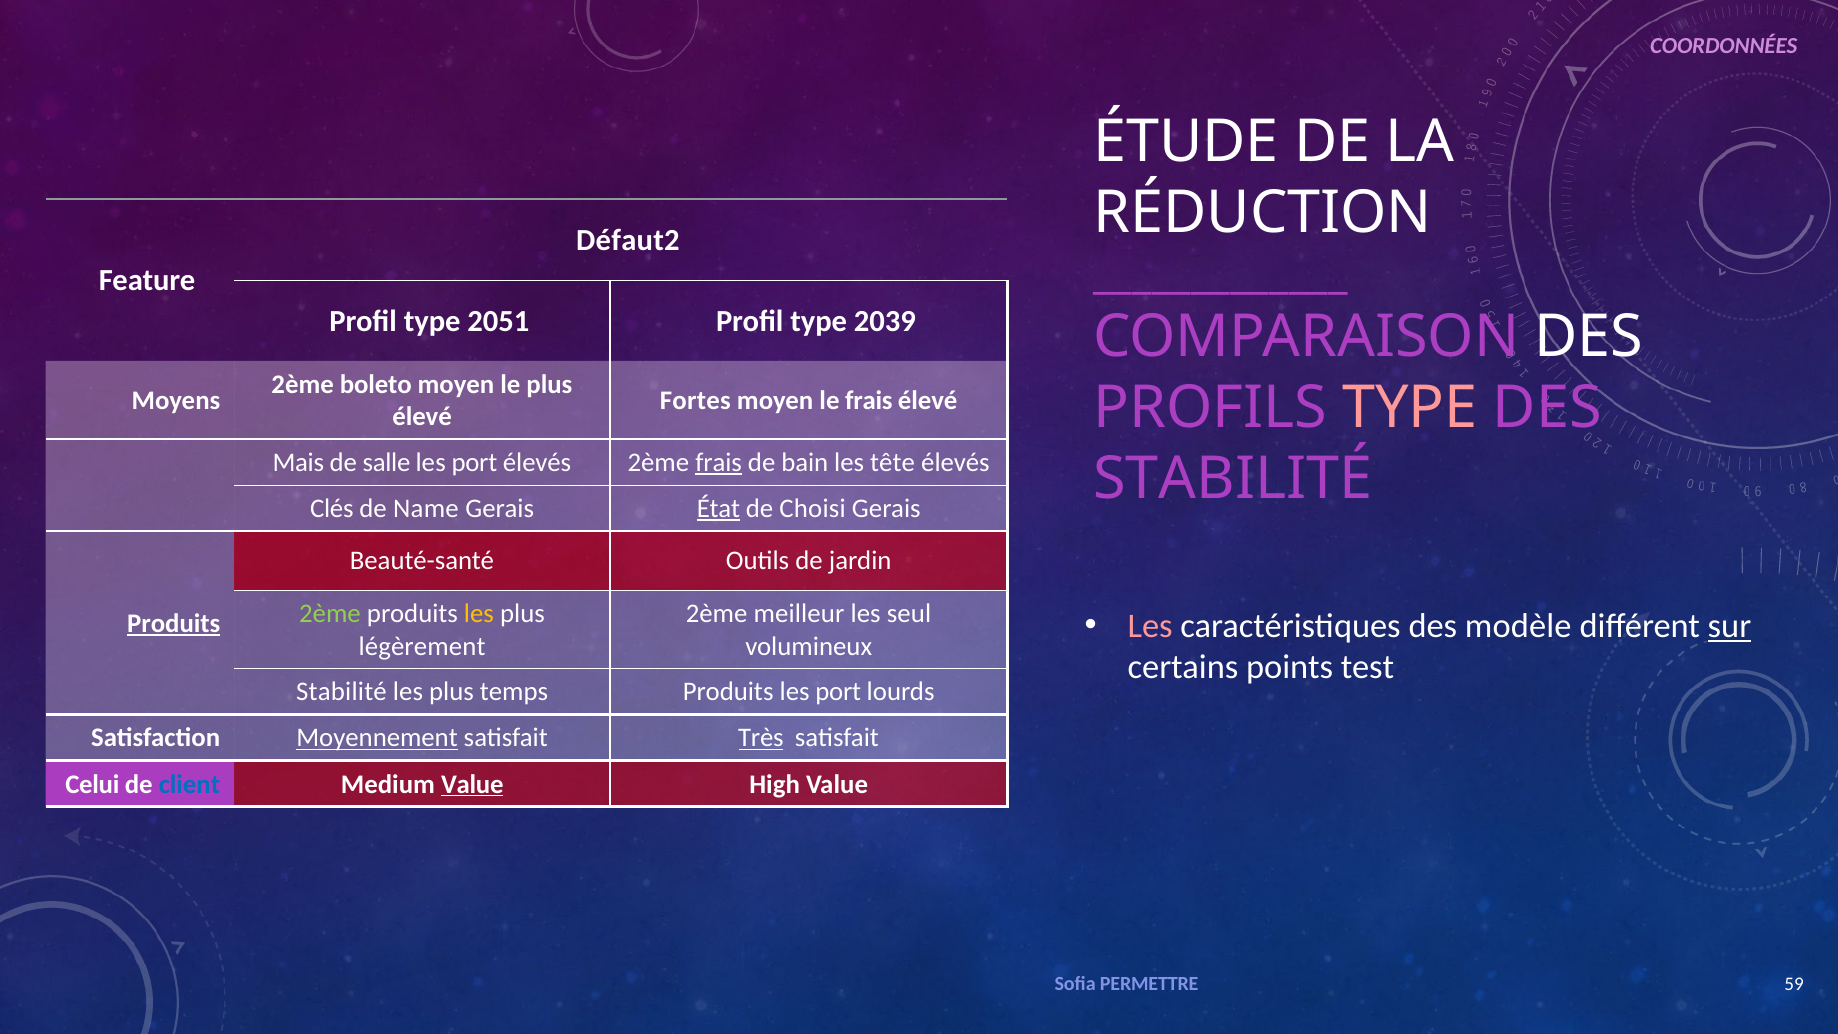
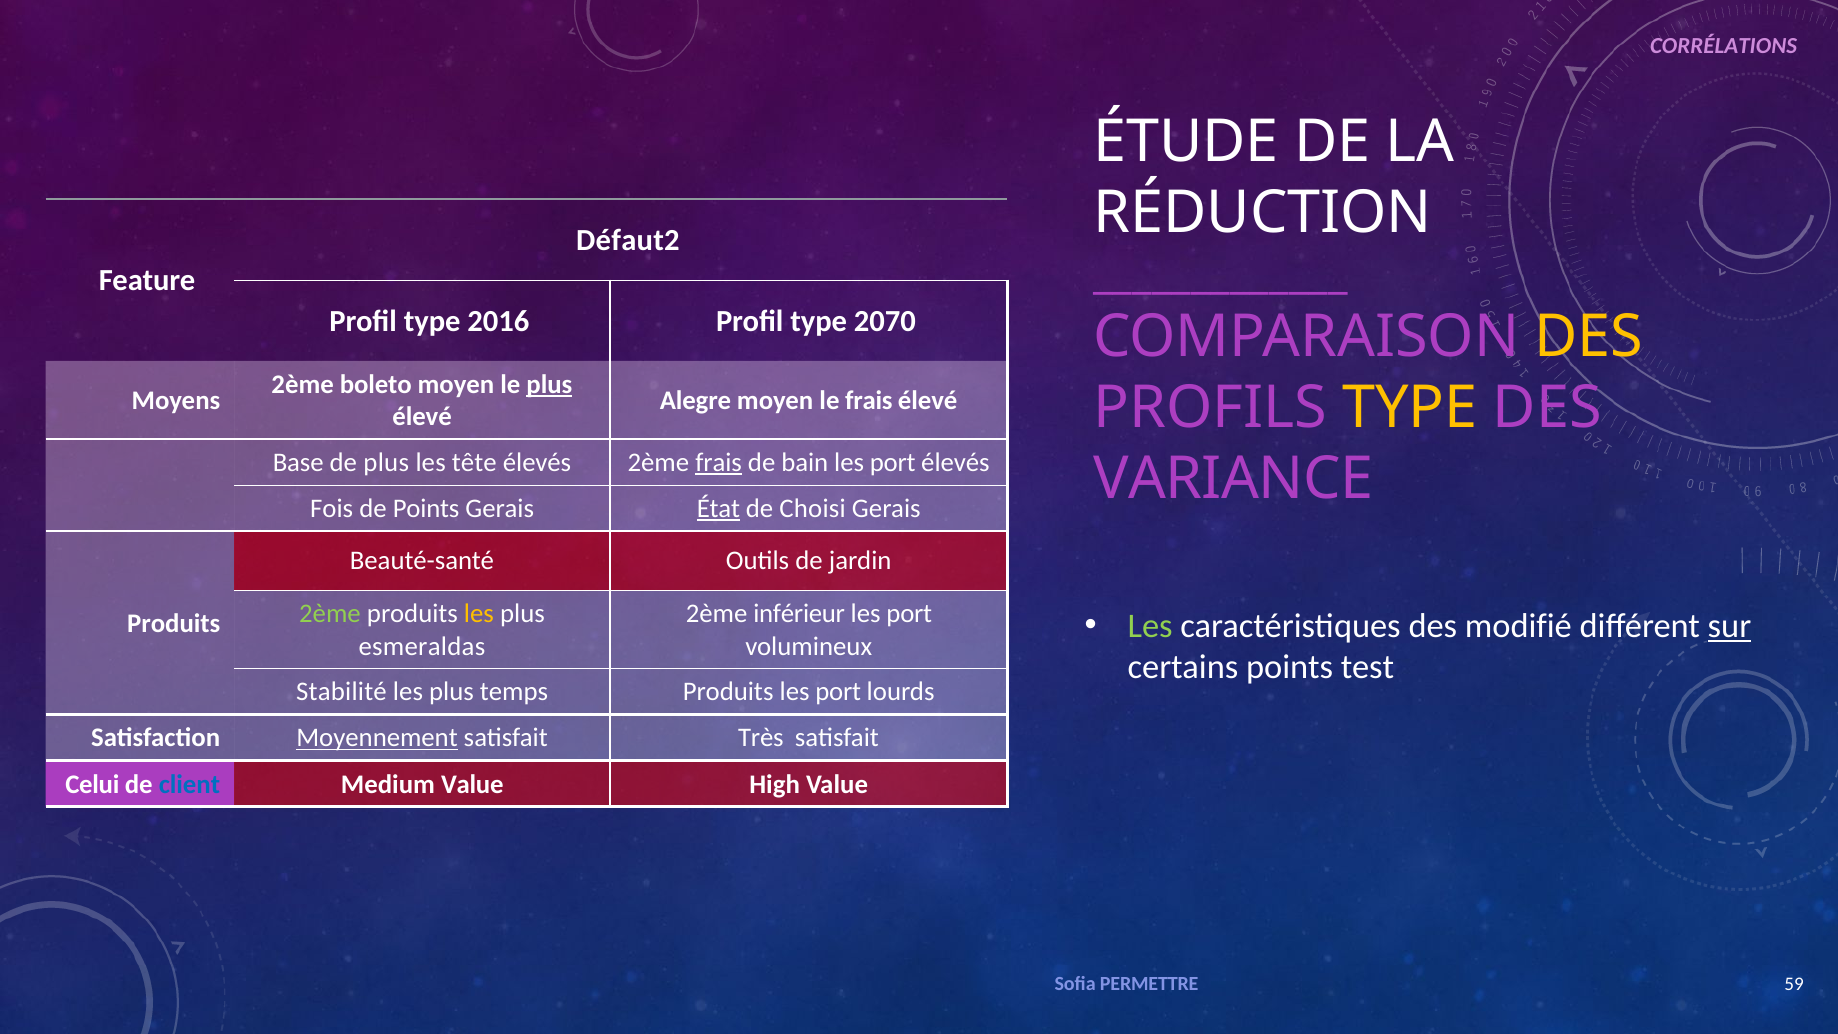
COORDONNÉES: COORDONNÉES -> CORRÉLATIONS
2051: 2051 -> 2016
2039: 2039 -> 2070
DES at (1589, 337) colour: white -> yellow
plus at (549, 384) underline: none -> present
Fortes: Fortes -> Alegre
TYPE at (1410, 408) colour: pink -> yellow
Mais: Mais -> Base
de salle: salle -> plus
port at (474, 463): port -> tête
tête at (893, 463): tête -> port
STABILITÉ at (1233, 479): STABILITÉ -> VARIANCE
Clés: Clés -> Fois
de Name: Name -> Points
meilleur: meilleur -> inférieur
seul at (909, 614): seul -> port
Les at (1150, 626) colour: pink -> light green
modèle: modèle -> modifié
Produits at (174, 623) underline: present -> none
légèrement: légèrement -> esmeraldas
Très underline: present -> none
Value at (472, 784) underline: present -> none
